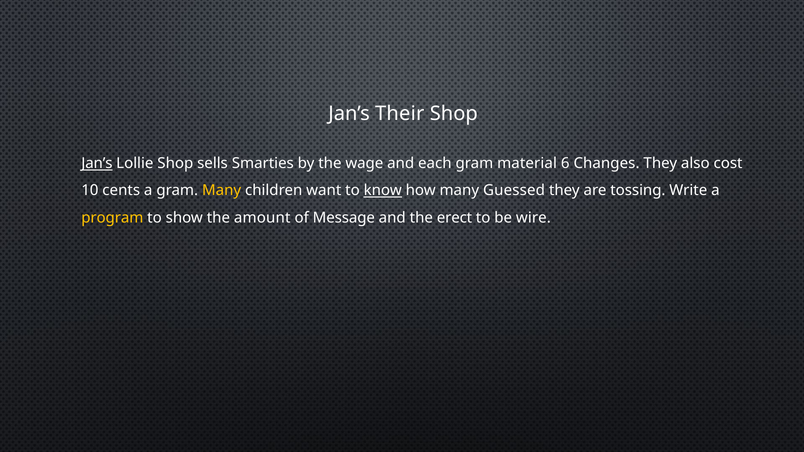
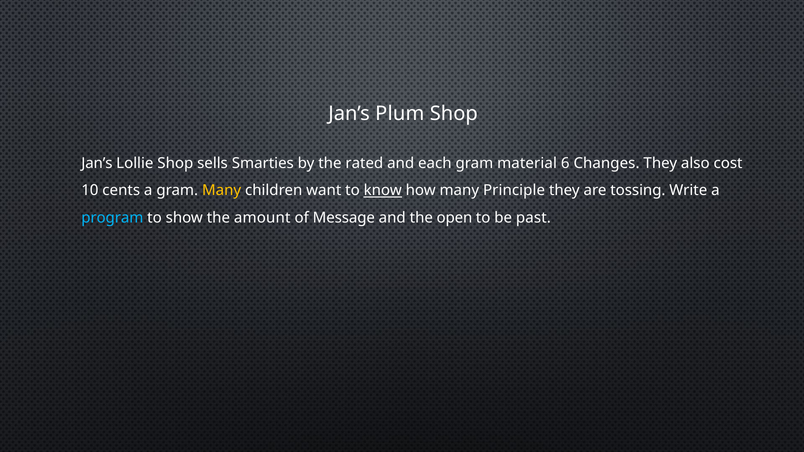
Their: Their -> Plum
Jan’s at (97, 163) underline: present -> none
wage: wage -> rated
Guessed: Guessed -> Principle
program colour: yellow -> light blue
erect: erect -> open
wire: wire -> past
